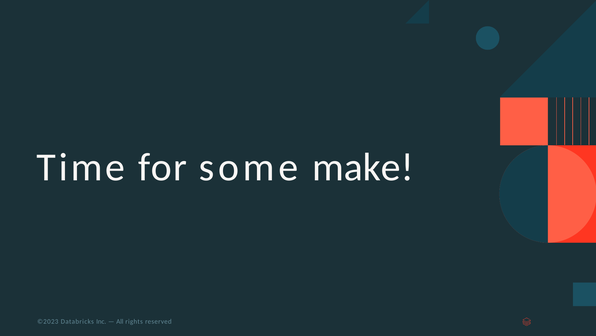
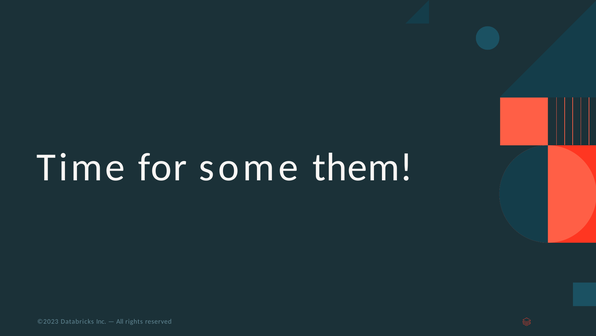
make: make -> them
